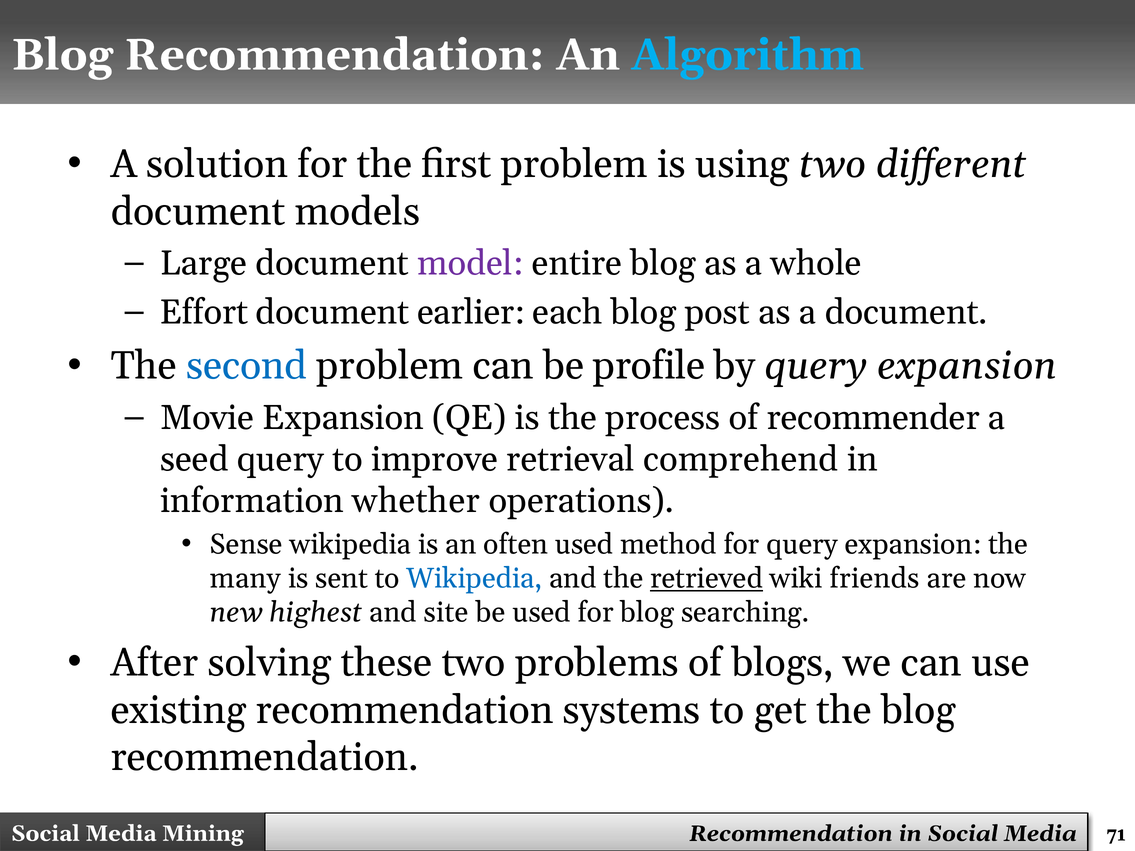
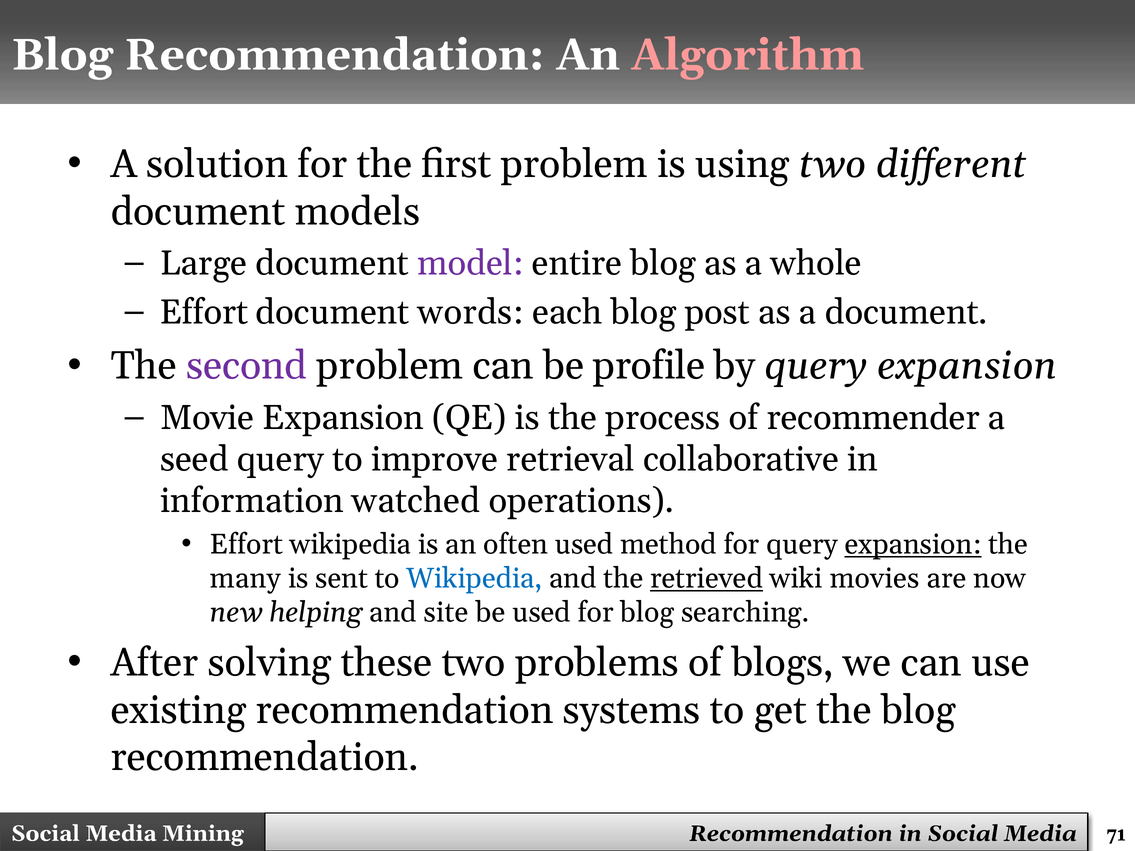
Algorithm colour: light blue -> pink
earlier: earlier -> words
second colour: blue -> purple
comprehend: comprehend -> collaborative
whether: whether -> watched
Sense at (246, 545): Sense -> Effort
expansion at (913, 545) underline: none -> present
friends: friends -> movies
highest: highest -> helping
